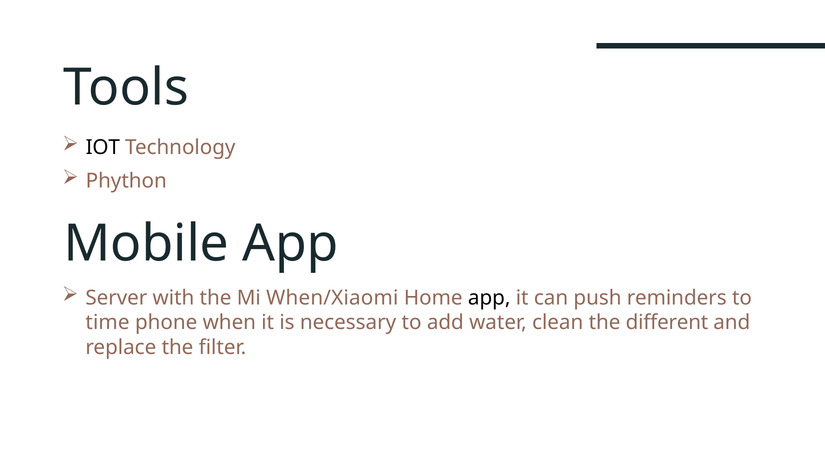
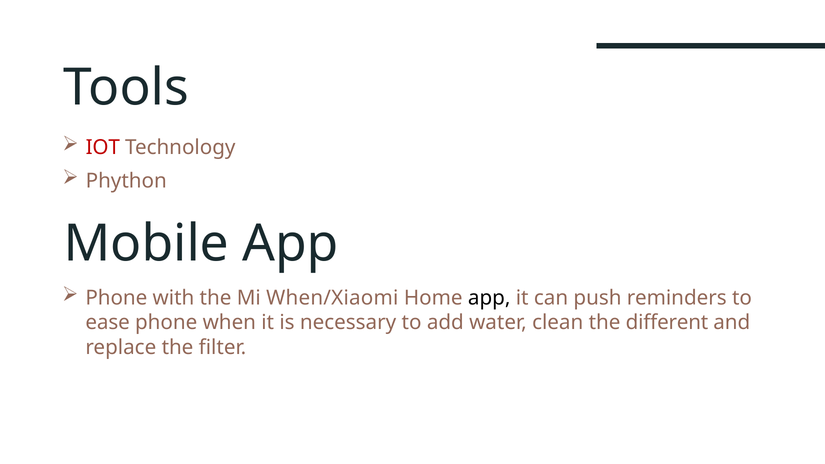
IOT colour: black -> red
Server at (116, 298): Server -> Phone
time: time -> ease
